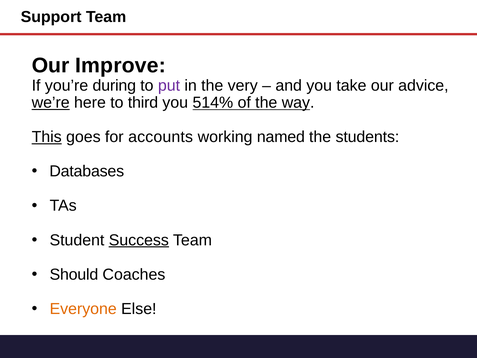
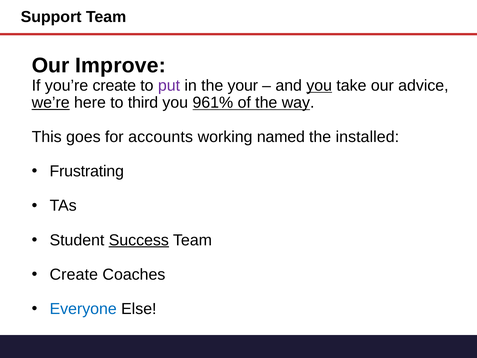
you’re during: during -> create
very: very -> your
you at (319, 85) underline: none -> present
514%: 514% -> 961%
This underline: present -> none
students: students -> installed
Databases: Databases -> Frustrating
Should at (74, 274): Should -> Create
Everyone colour: orange -> blue
